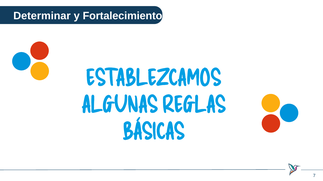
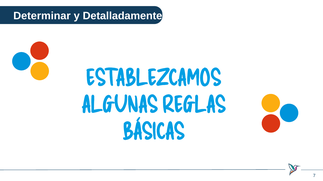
Fortalecimiento: Fortalecimiento -> Detalladamente
